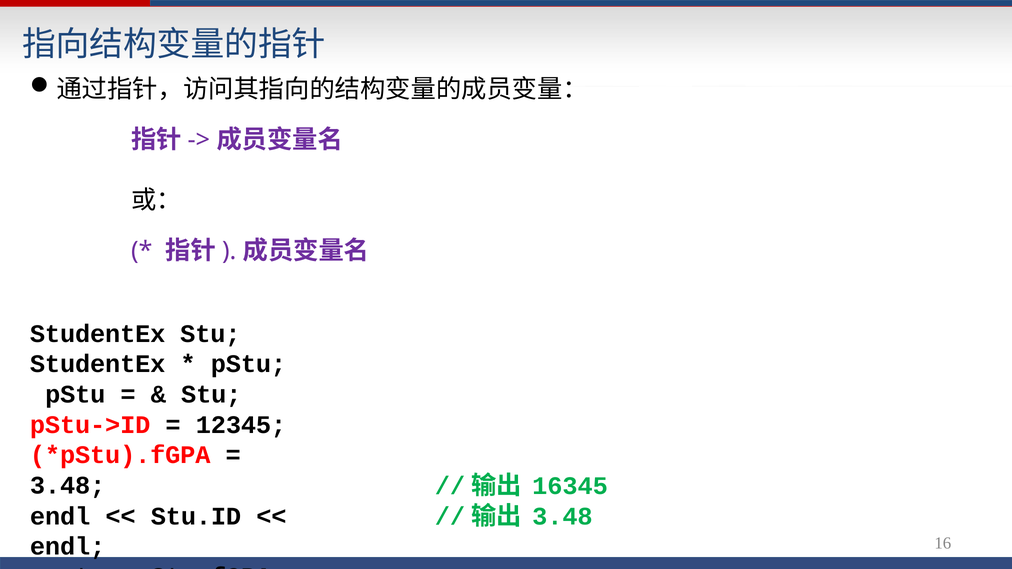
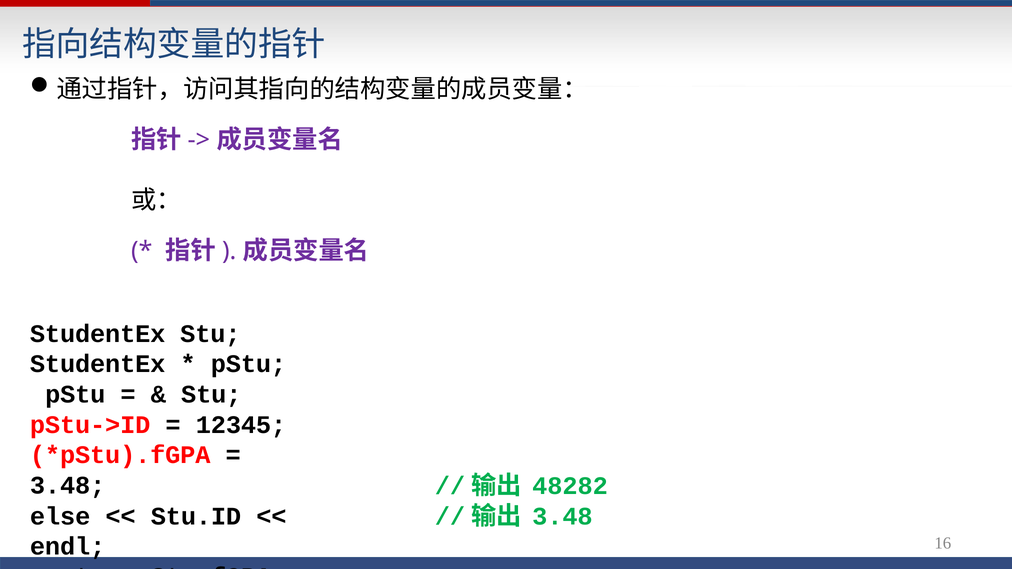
16345: 16345 -> 48282
endl at (60, 516): endl -> else
